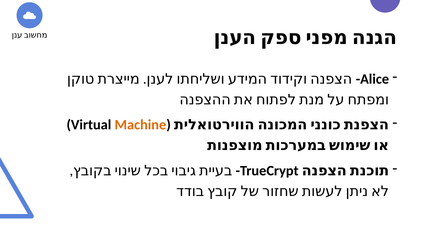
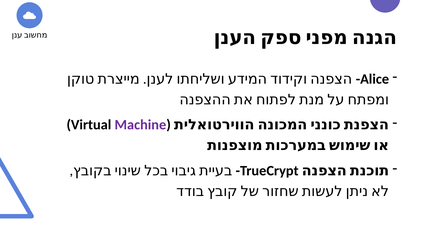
Machine colour: orange -> purple
